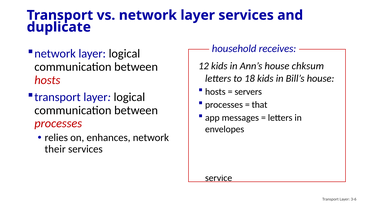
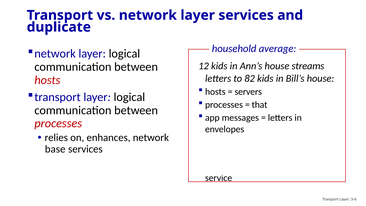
receives: receives -> average
chksum: chksum -> streams
18: 18 -> 82
their: their -> base
